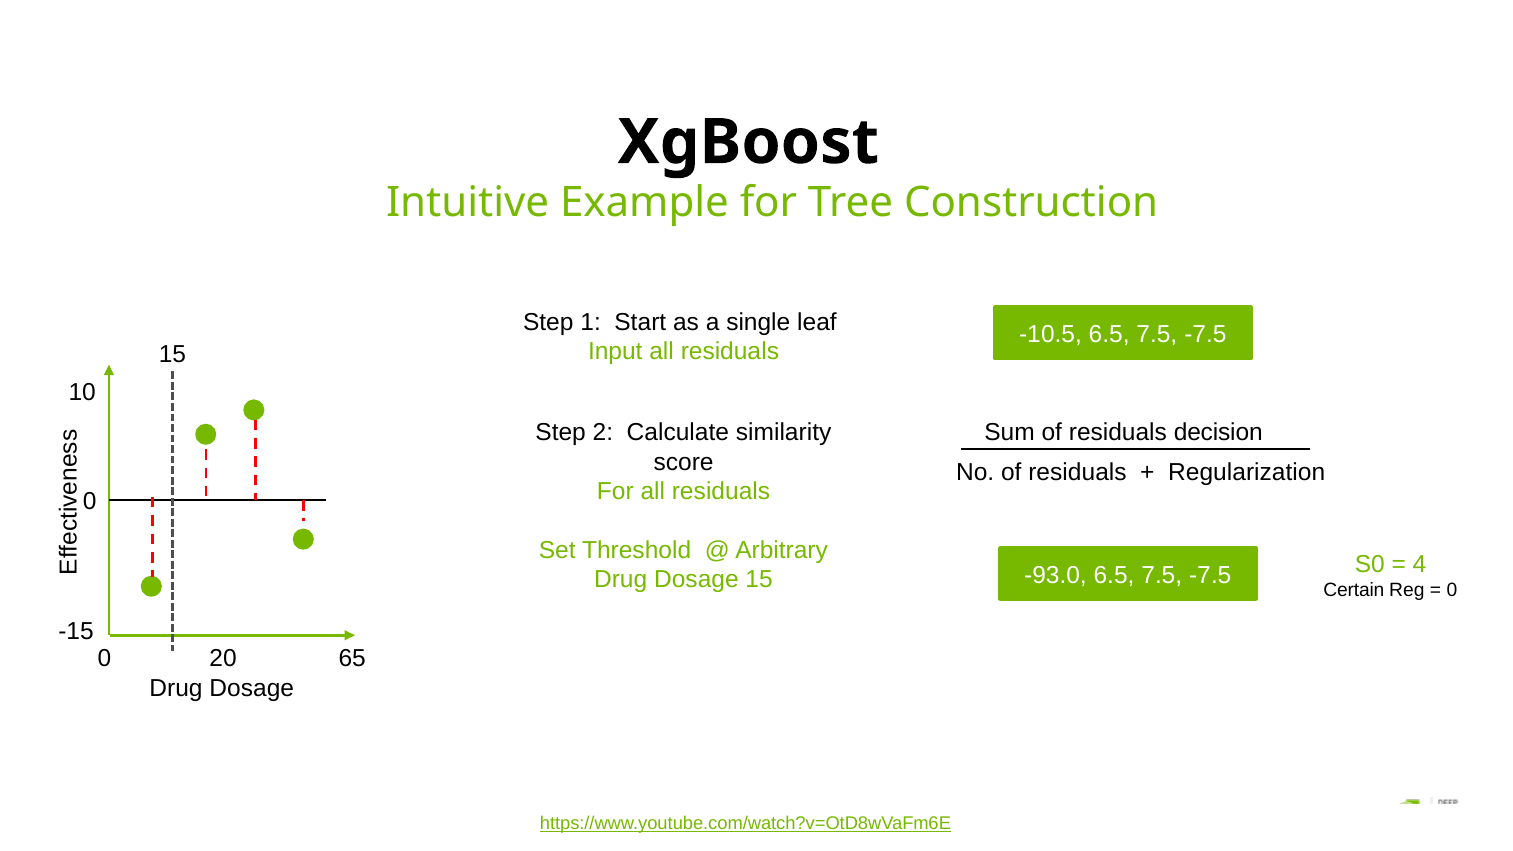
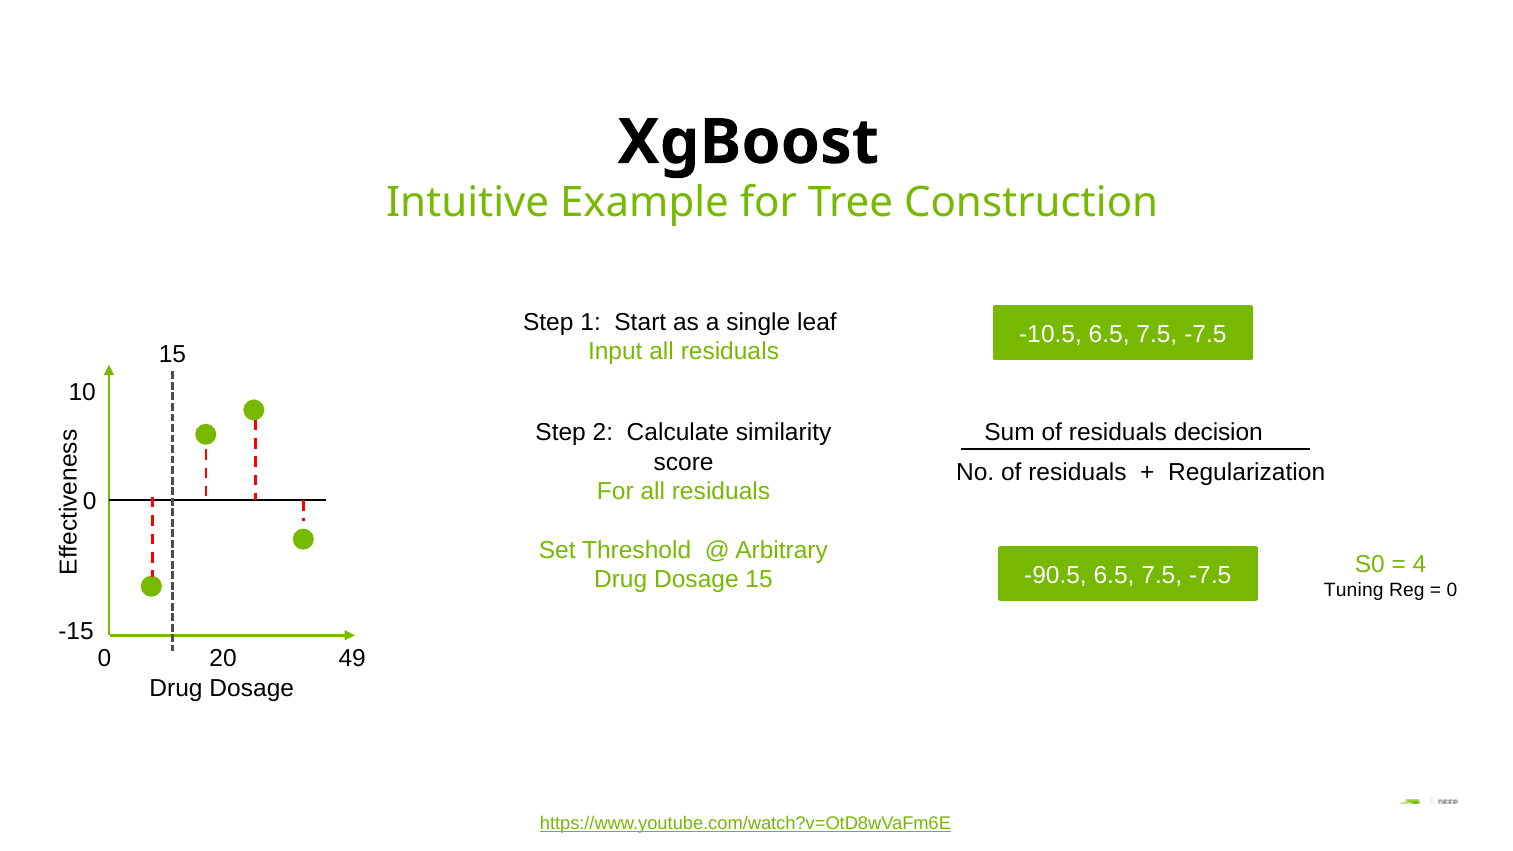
-93.0: -93.0 -> -90.5
Certain: Certain -> Tuning
65: 65 -> 49
